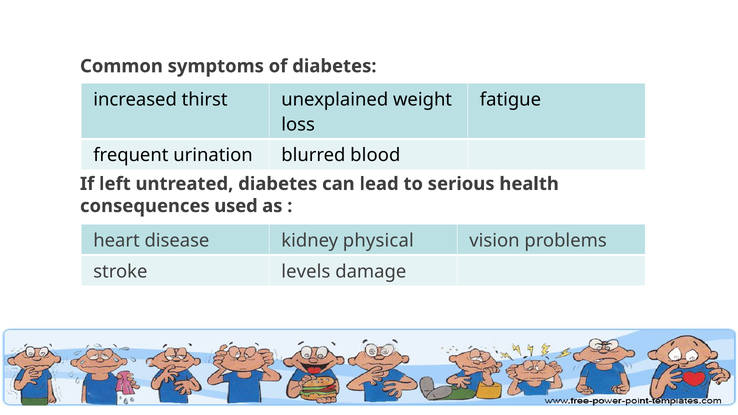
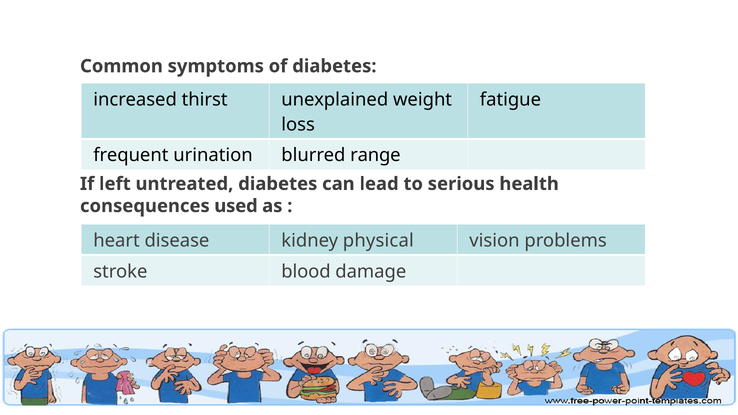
blood: blood -> range
levels: levels -> blood
